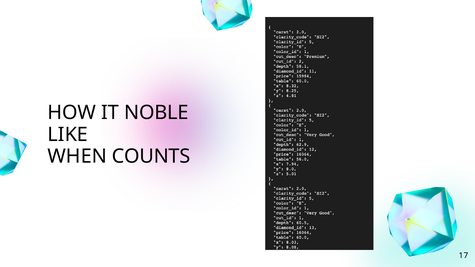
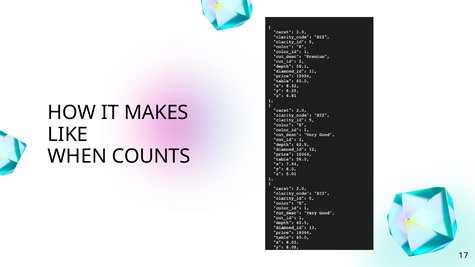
NOBLE: NOBLE -> MAKES
